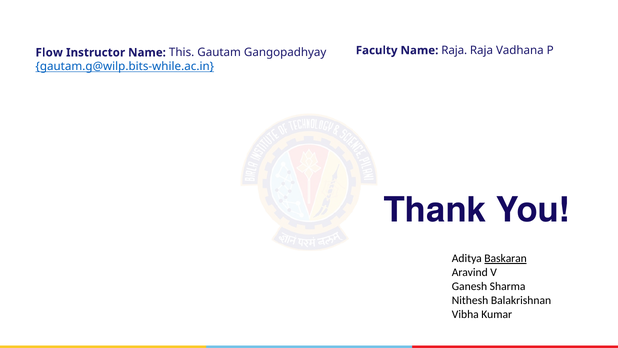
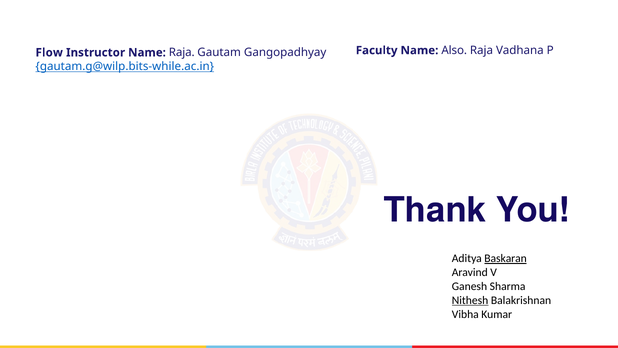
Name Raja: Raja -> Also
Name This: This -> Raja
Nithesh underline: none -> present
